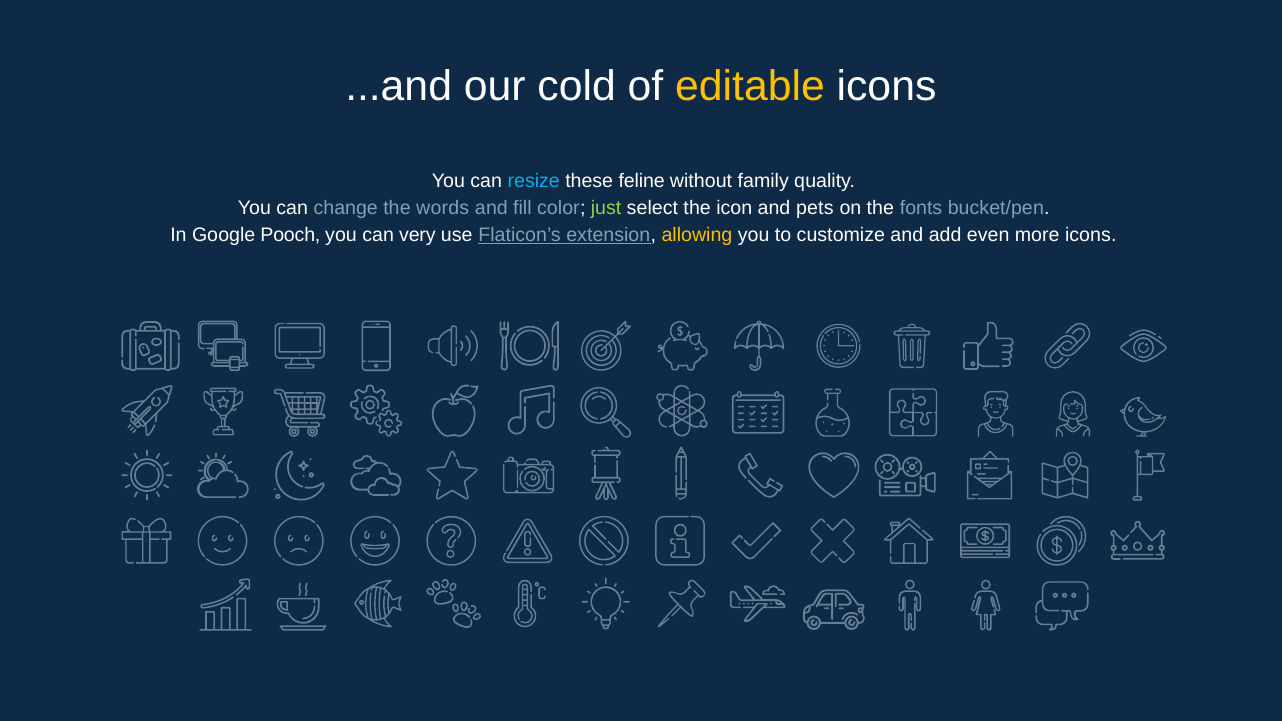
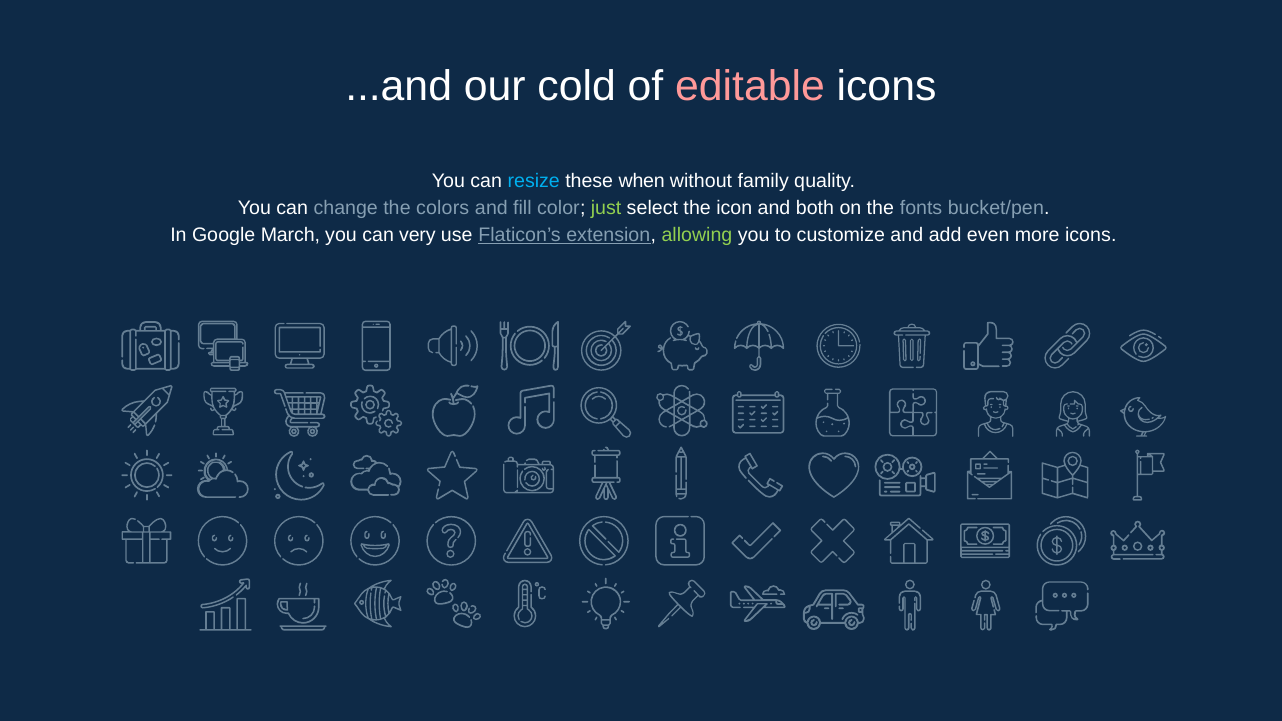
editable colour: yellow -> pink
feline: feline -> when
words: words -> colors
pets: pets -> both
Pooch: Pooch -> March
allowing colour: yellow -> light green
